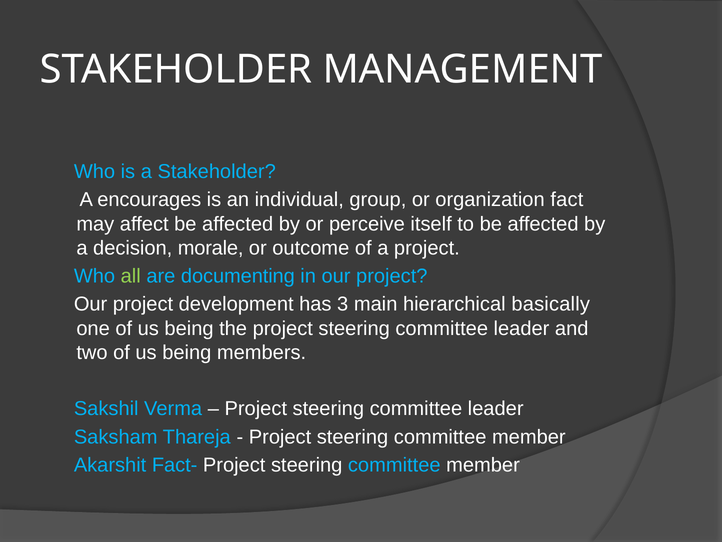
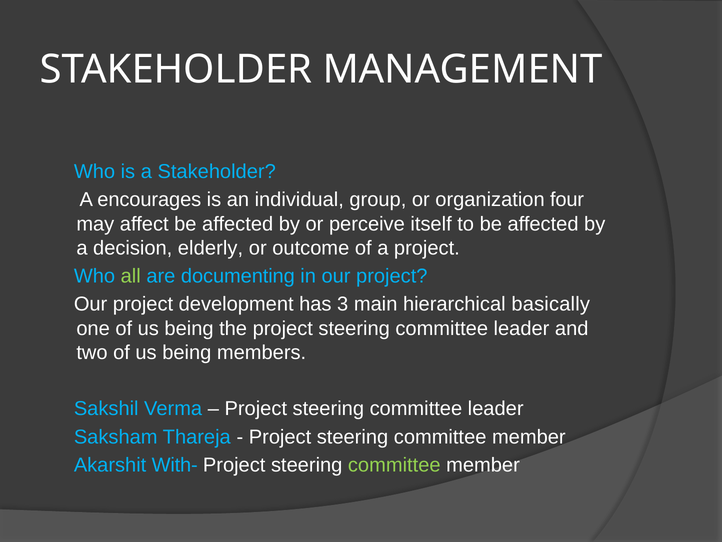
fact: fact -> four
morale: morale -> elderly
Fact-: Fact- -> With-
committee at (394, 465) colour: light blue -> light green
